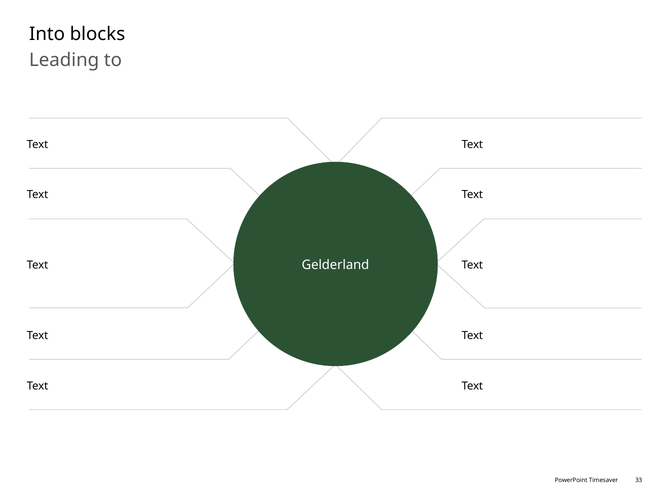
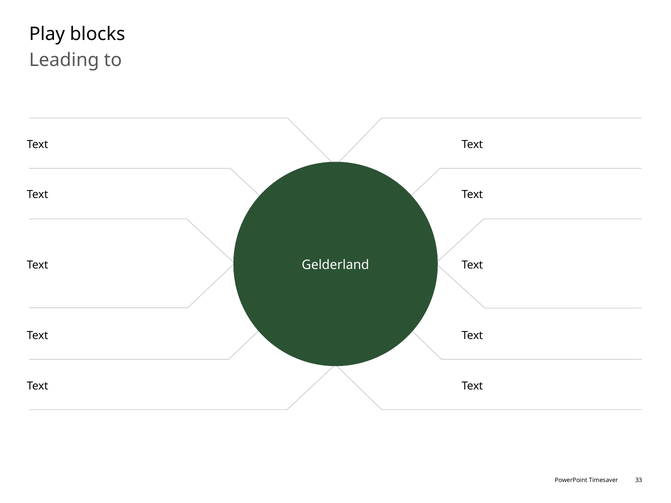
Into: Into -> Play
